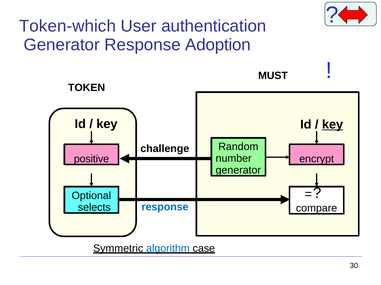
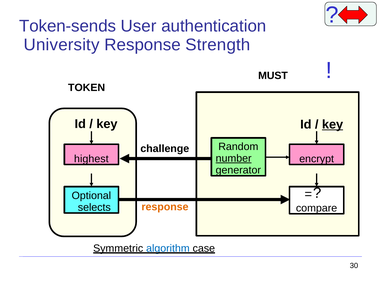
Token-which: Token-which -> Token-sends
Generator at (62, 45): Generator -> University
Adoption: Adoption -> Strength
number underline: none -> present
positive: positive -> highest
response at (165, 207) colour: blue -> orange
